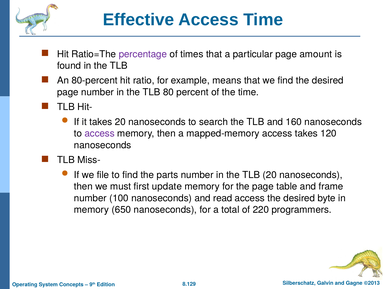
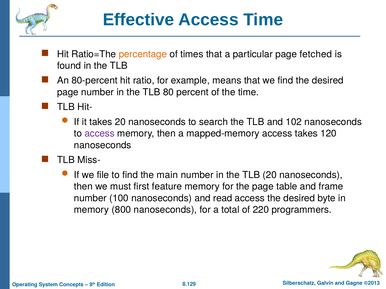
percentage colour: purple -> orange
amount: amount -> fetched
160: 160 -> 102
parts: parts -> main
update: update -> feature
650: 650 -> 800
